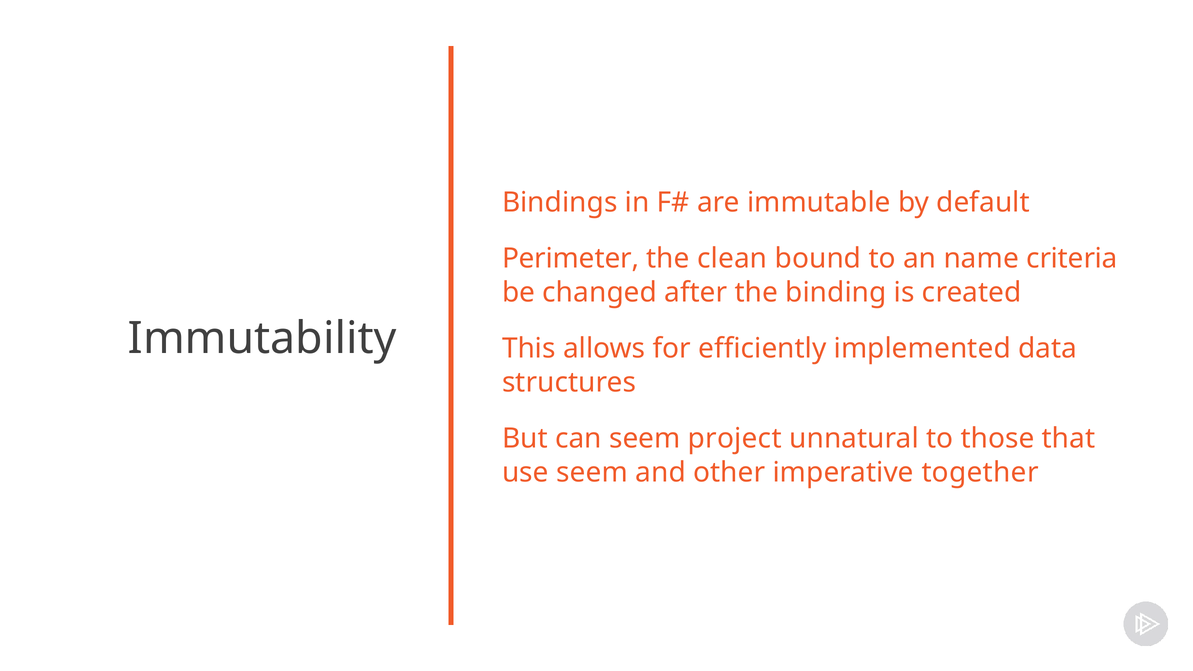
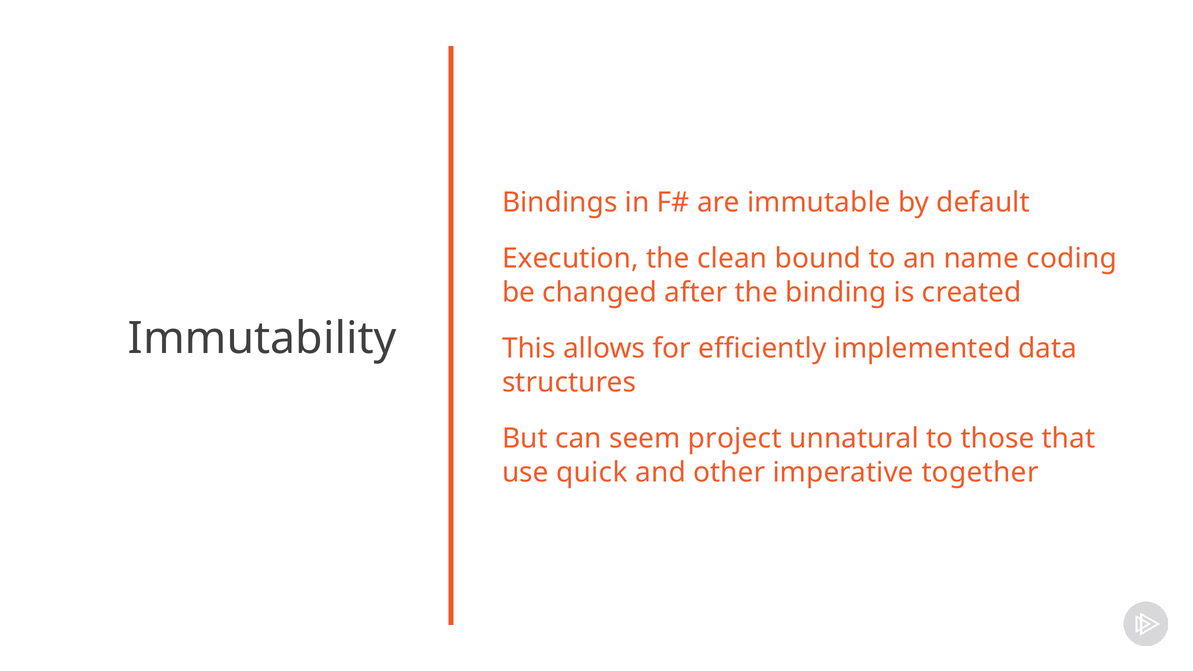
Perimeter: Perimeter -> Execution
criteria: criteria -> coding
use seem: seem -> quick
